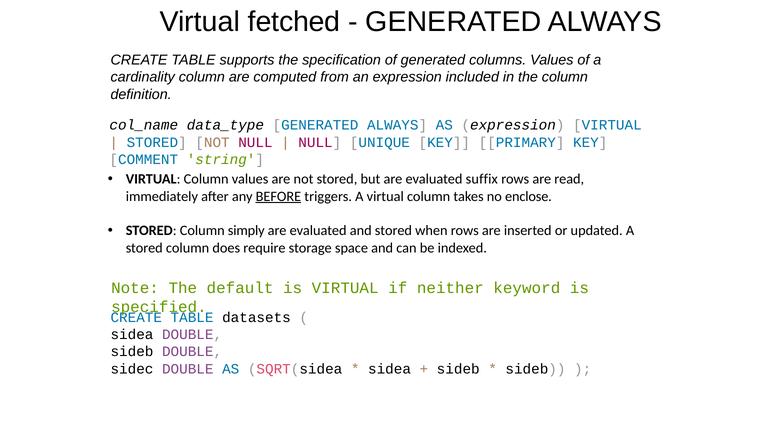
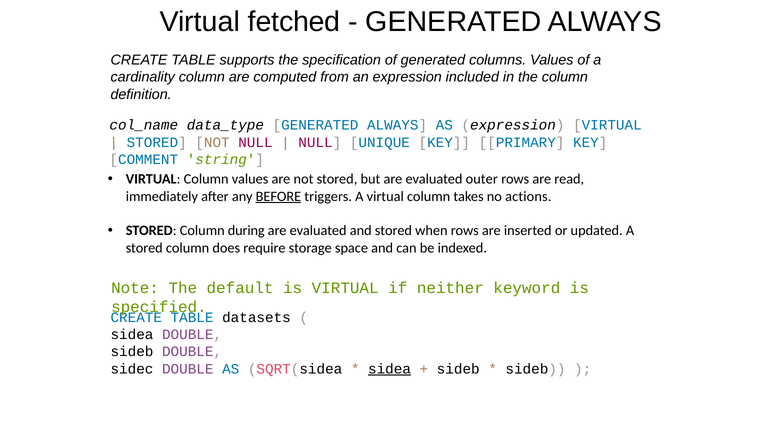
suffix: suffix -> outer
enclose: enclose -> actions
simply: simply -> during
sidea at (390, 369) underline: none -> present
